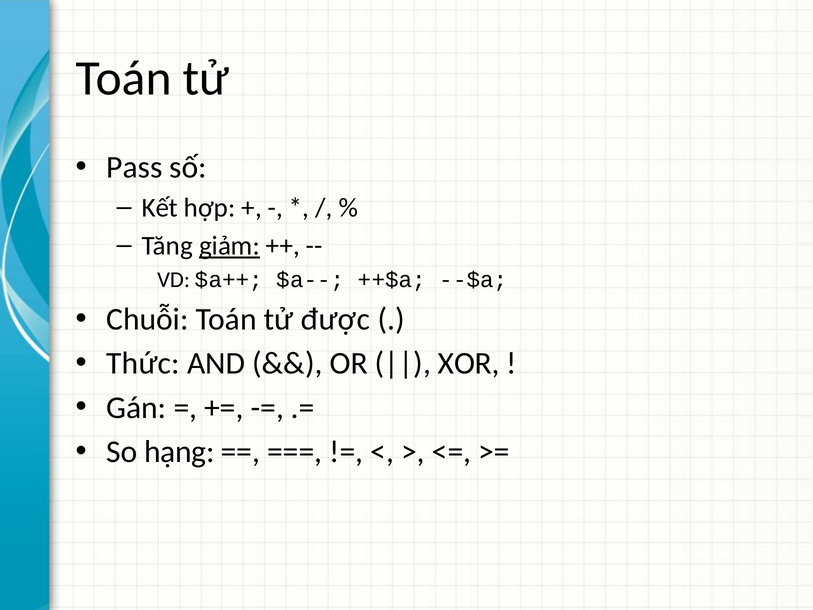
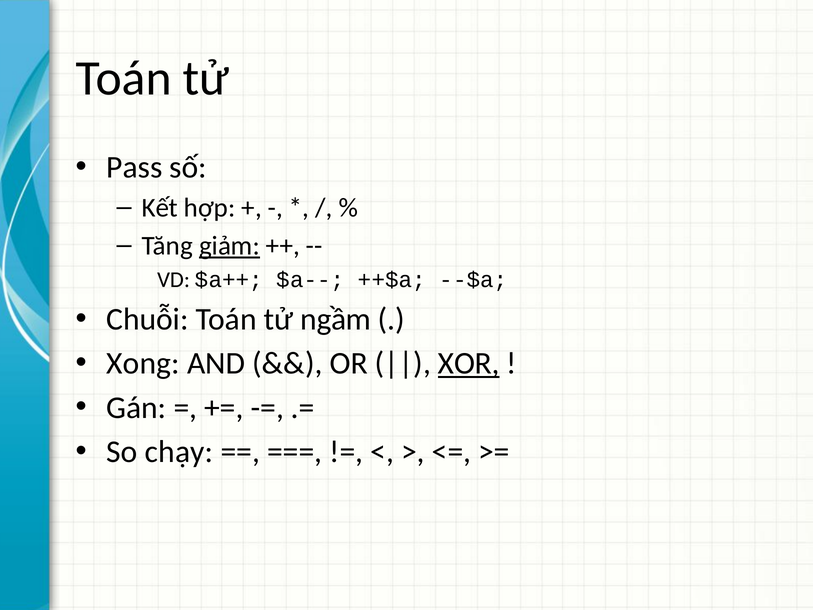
được: được -> ngầm
Thức: Thức -> Xong
XOR underline: none -> present
hạng: hạng -> chạy
